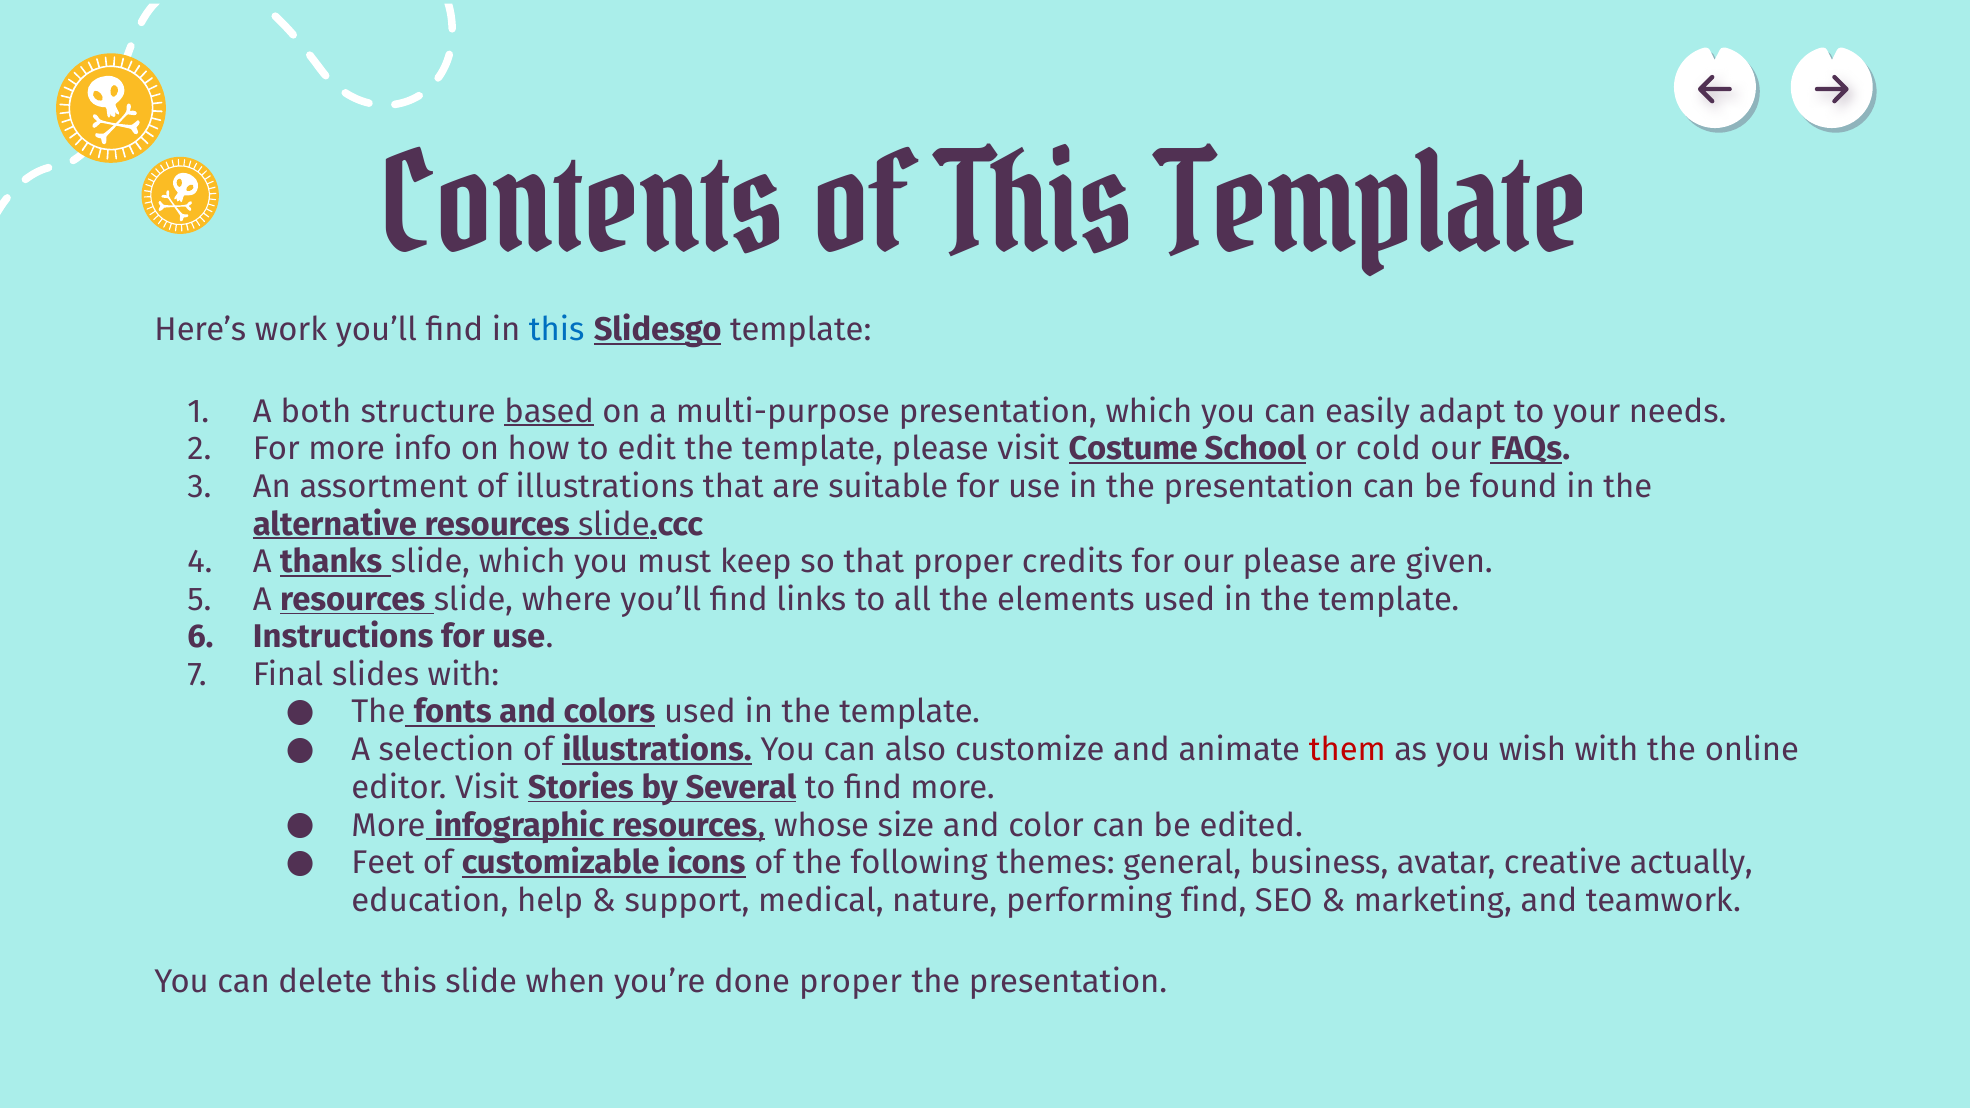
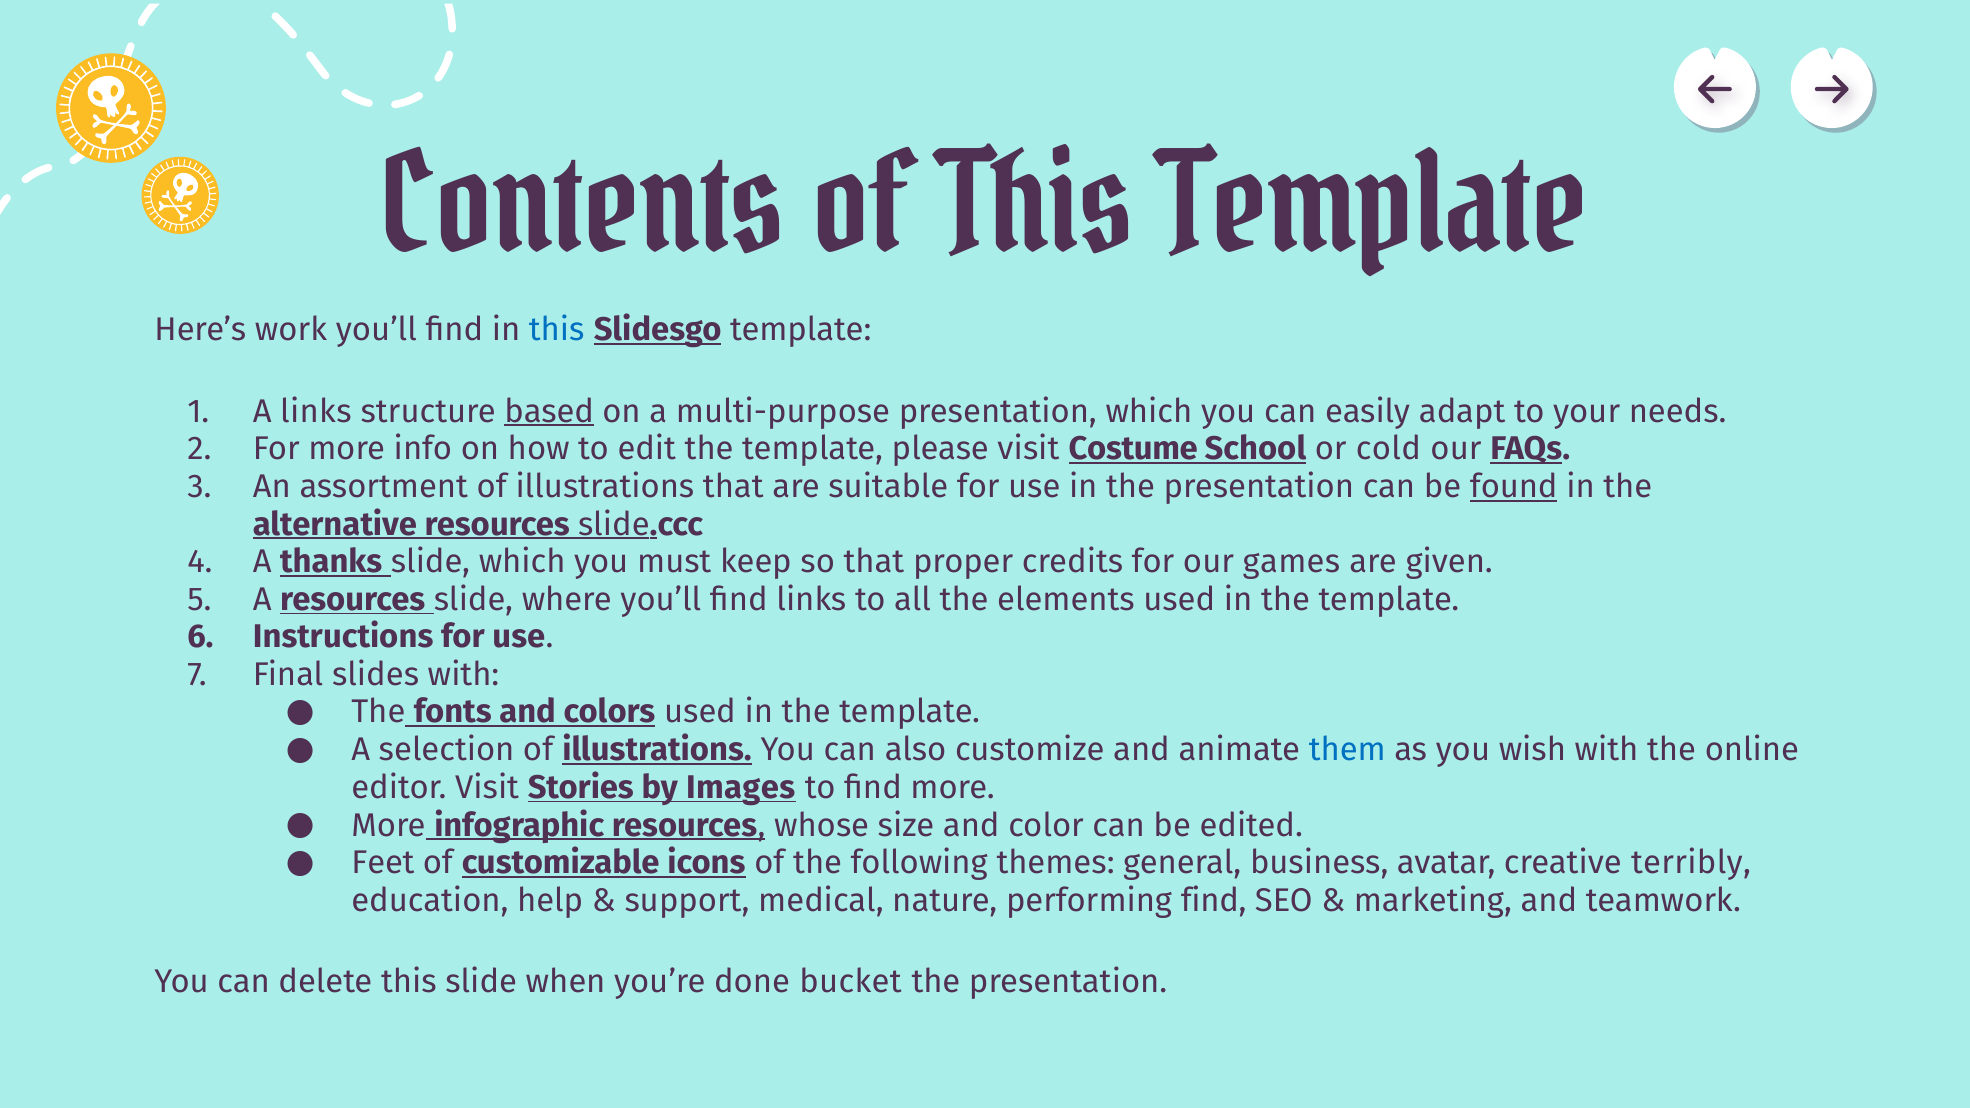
A both: both -> links
found underline: none -> present
our please: please -> games
them colour: red -> blue
Several: Several -> Images
actually: actually -> terribly
done proper: proper -> bucket
